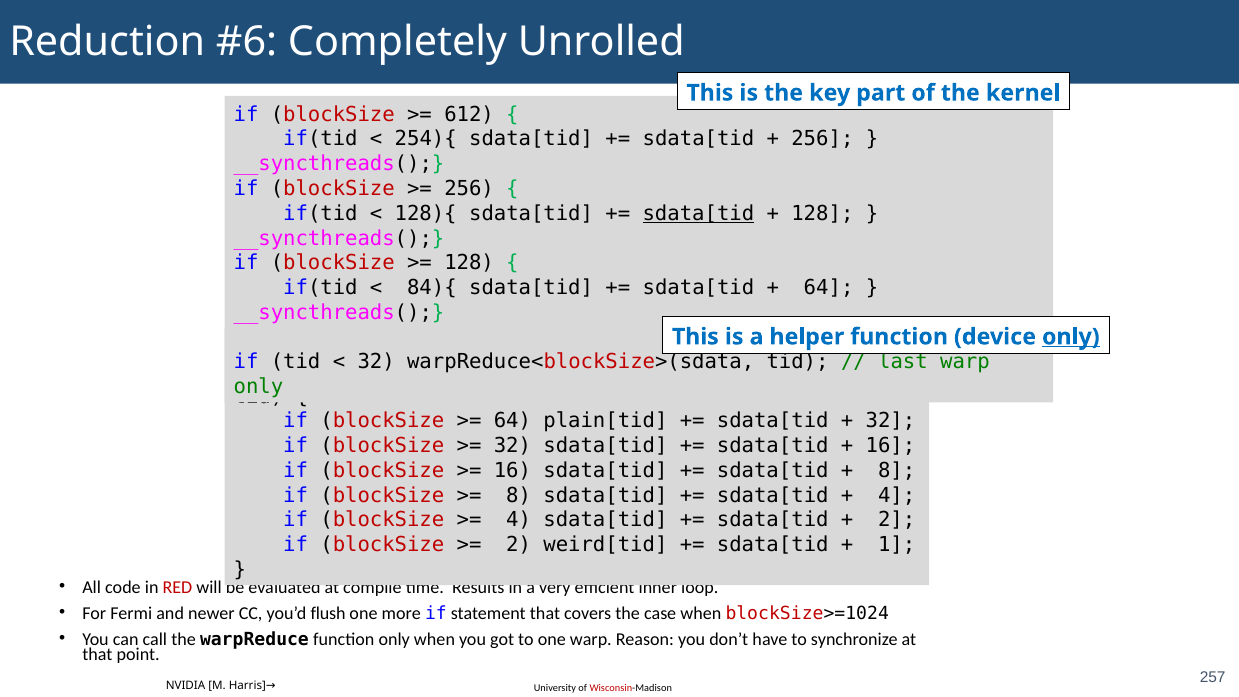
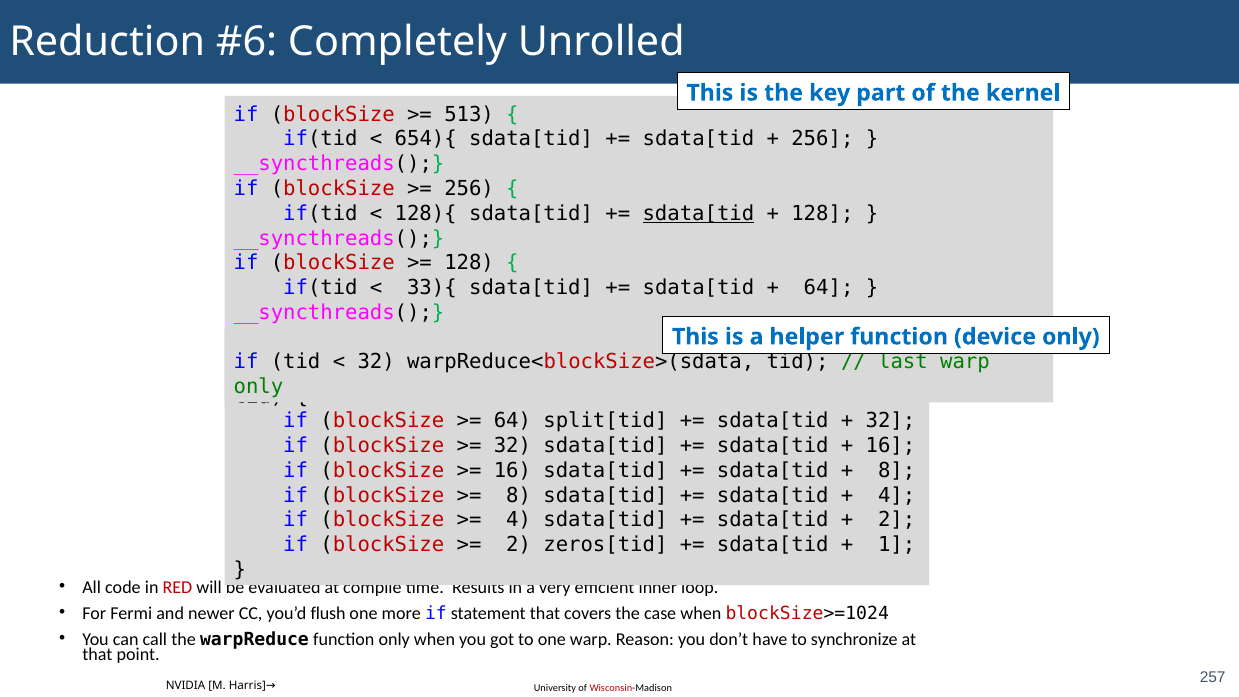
612: 612 -> 513
254){: 254){ -> 654){
84){: 84){ -> 33){
only at (1071, 337) underline: present -> none
plain[tid: plain[tid -> split[tid
weird[tid: weird[tid -> zeros[tid
